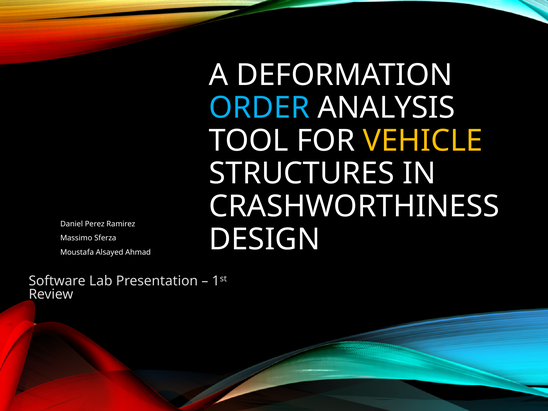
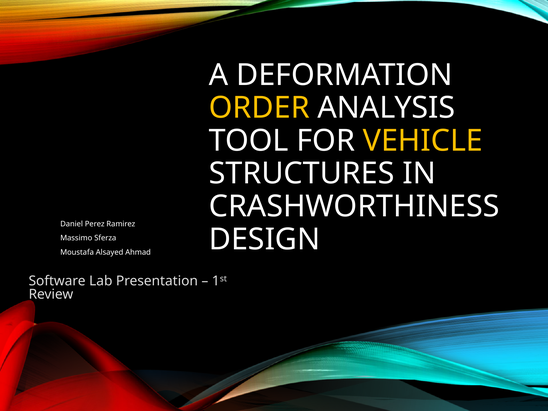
ORDER colour: light blue -> yellow
